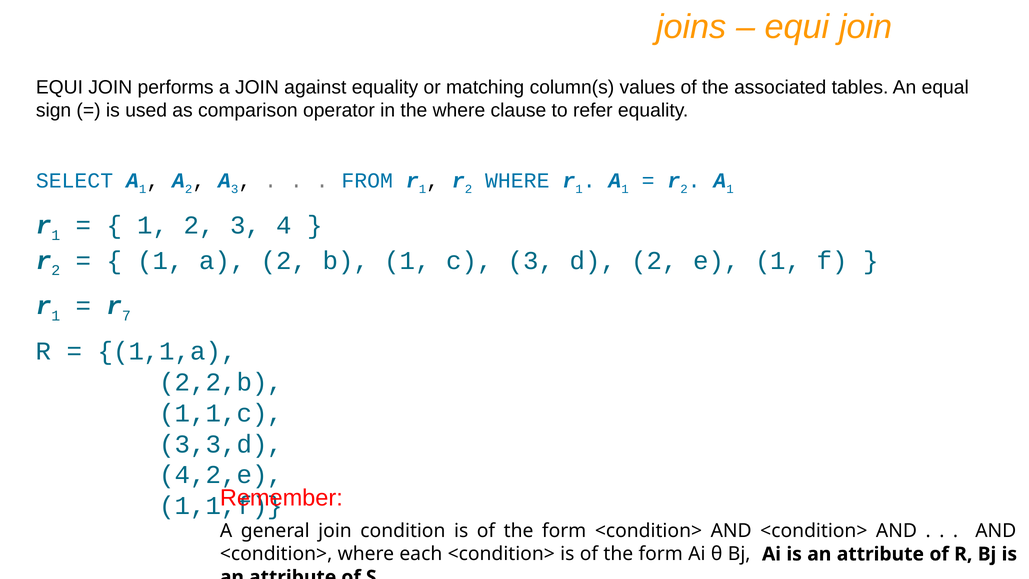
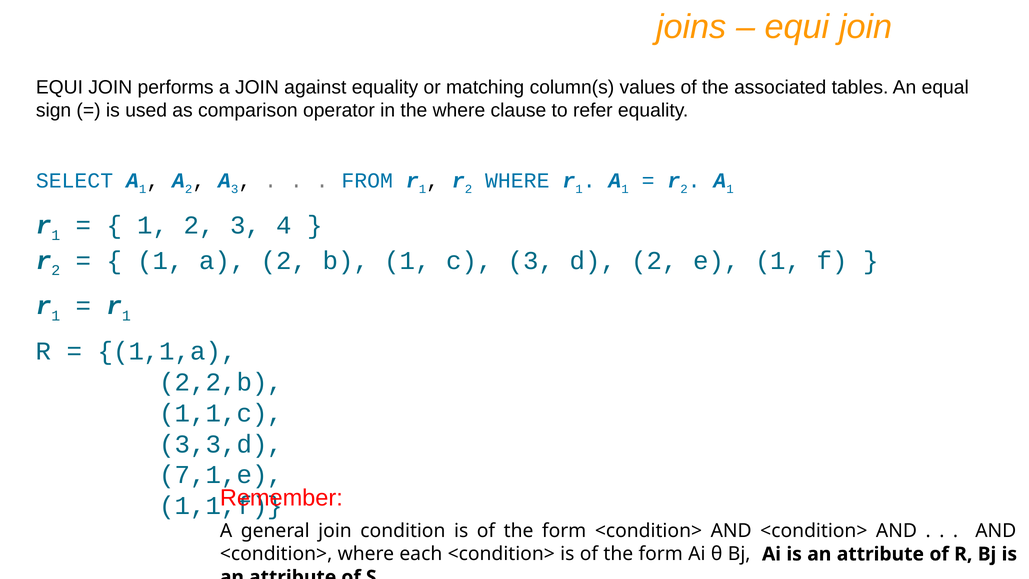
7 at (126, 316): 7 -> 1
4,2,e: 4,2,e -> 7,1,e
